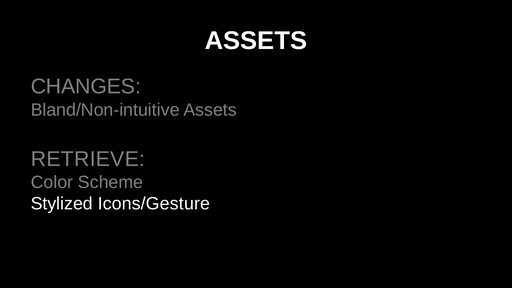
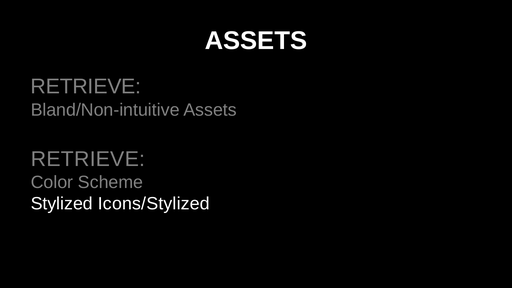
CHANGES at (86, 87): CHANGES -> RETRIEVE
Icons/Gesture: Icons/Gesture -> Icons/Stylized
